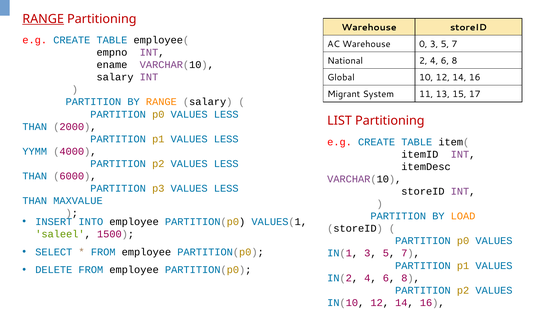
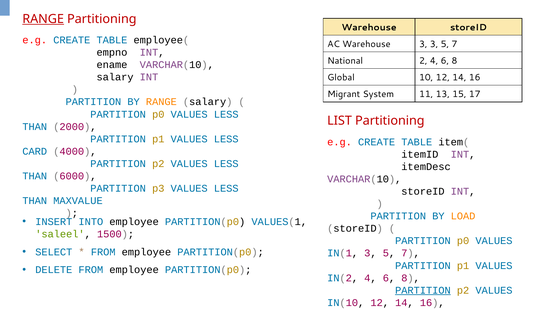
Warehouse 0: 0 -> 3
YYMM: YYMM -> CARD
PARTITION at (423, 290) underline: none -> present
